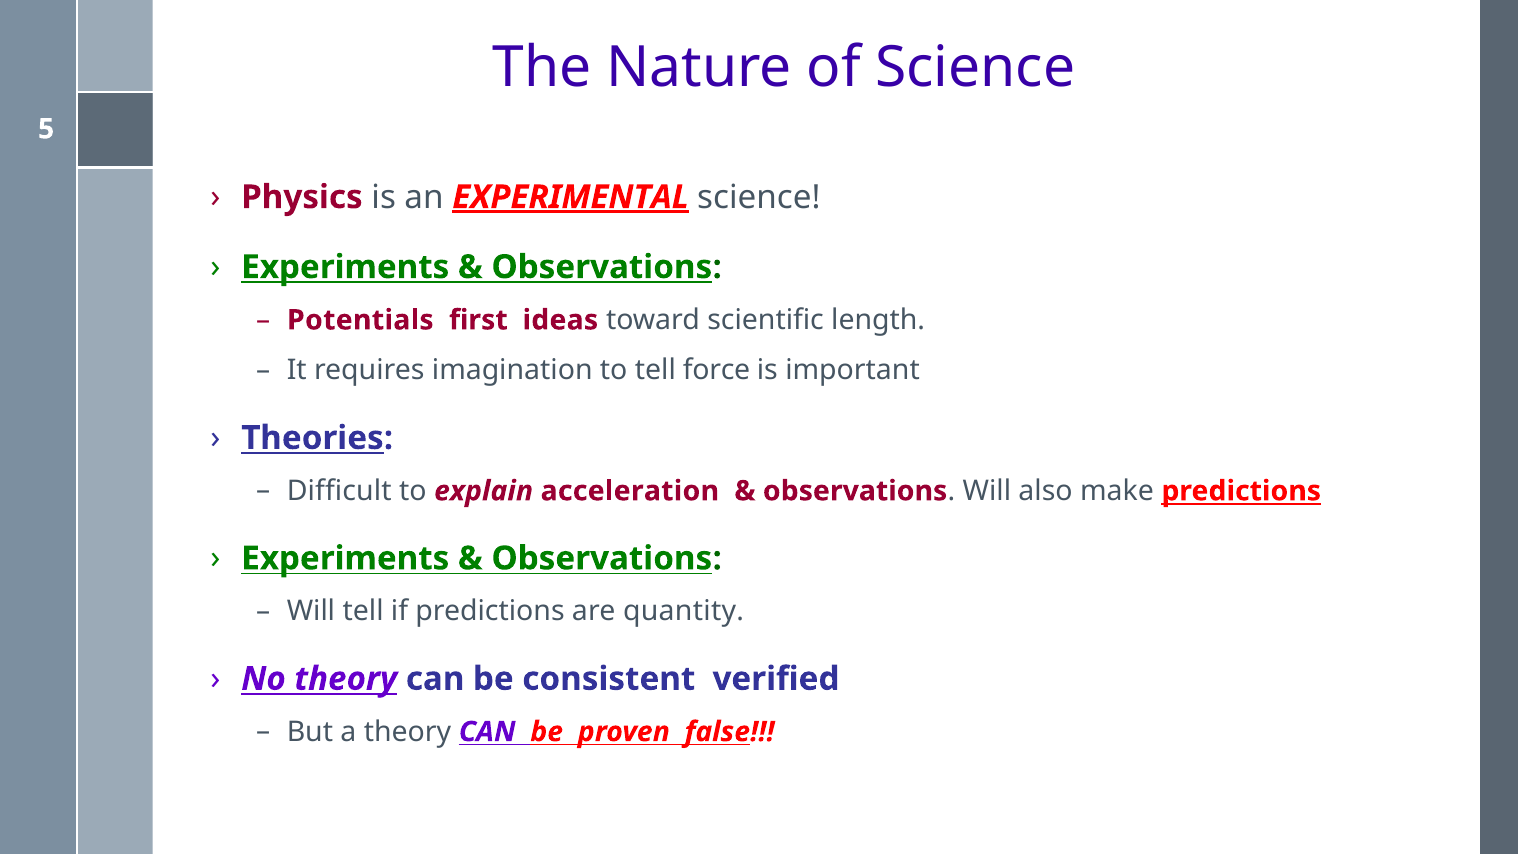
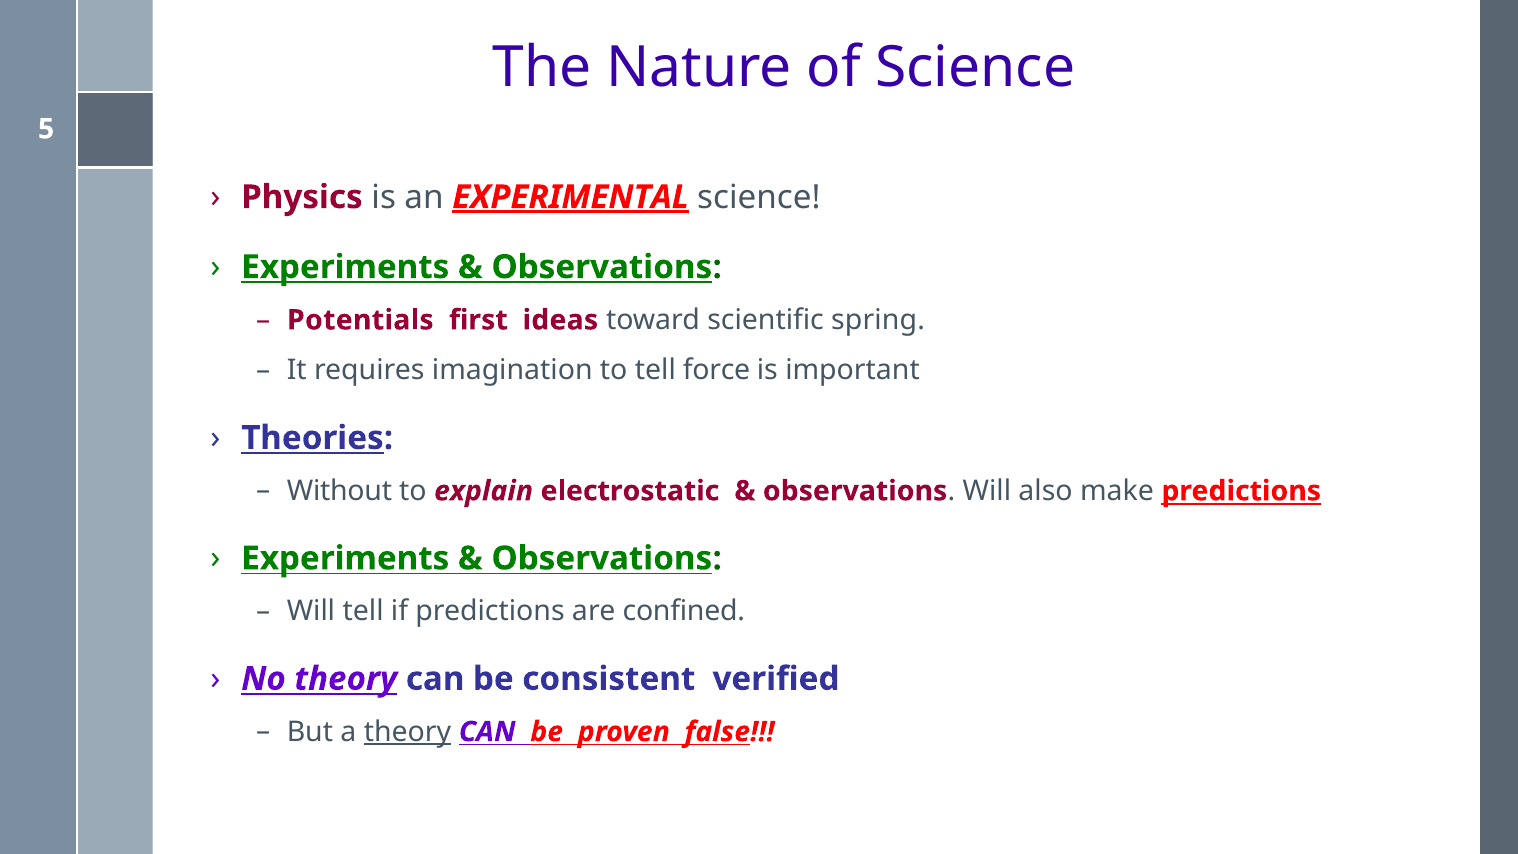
length: length -> spring
Difficult: Difficult -> Without
acceleration: acceleration -> electrostatic
quantity: quantity -> confined
theory at (408, 732) underline: none -> present
